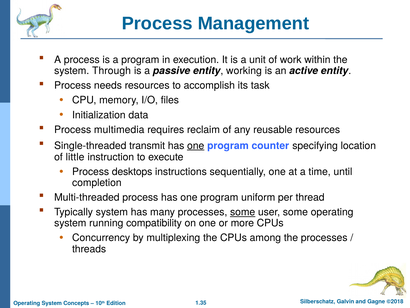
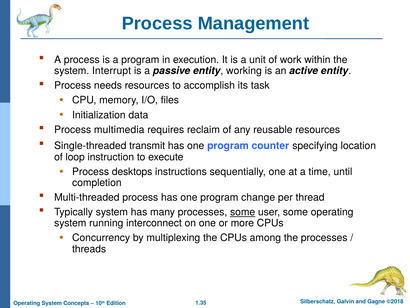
Through: Through -> Interrupt
one at (196, 145) underline: present -> none
little: little -> loop
uniform: uniform -> change
compatibility: compatibility -> interconnect
